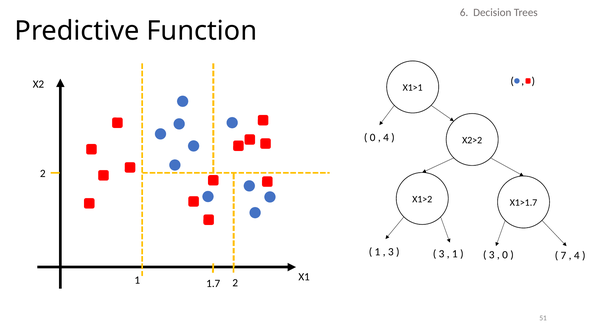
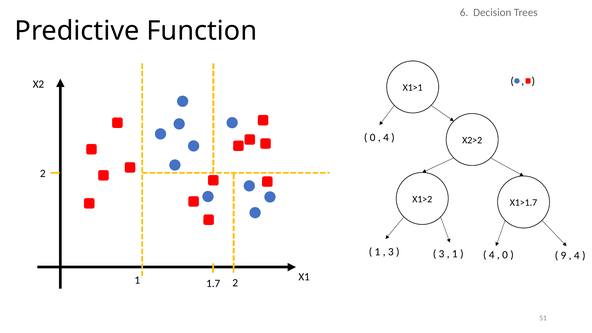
7: 7 -> 9
3 at (492, 255): 3 -> 4
